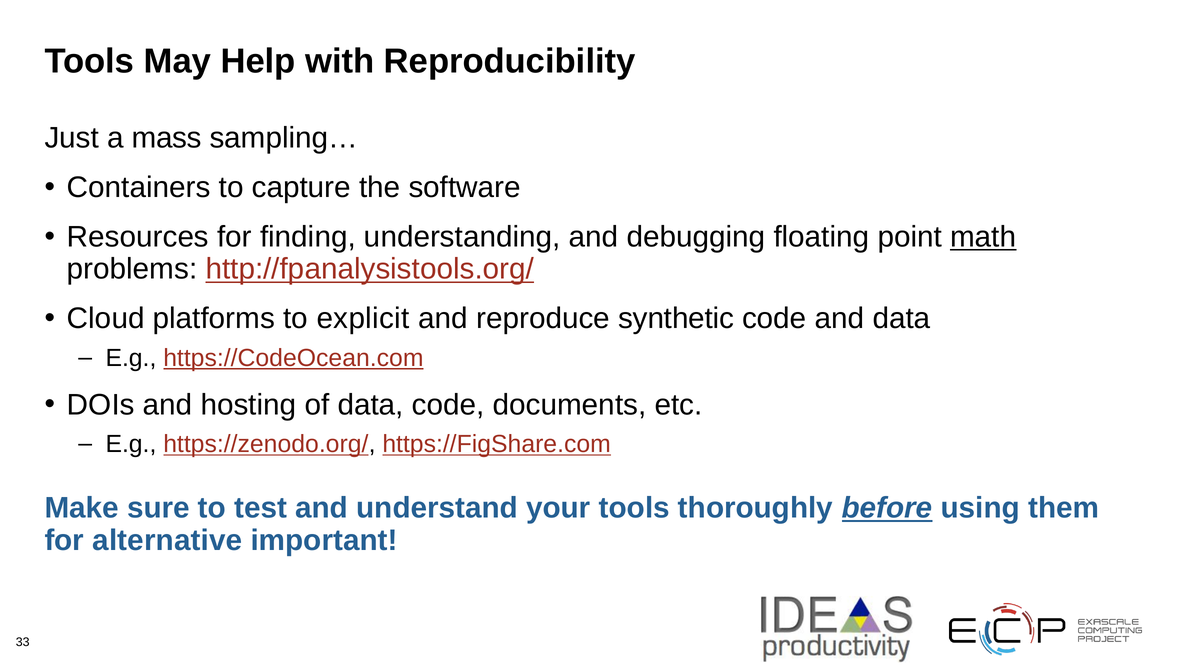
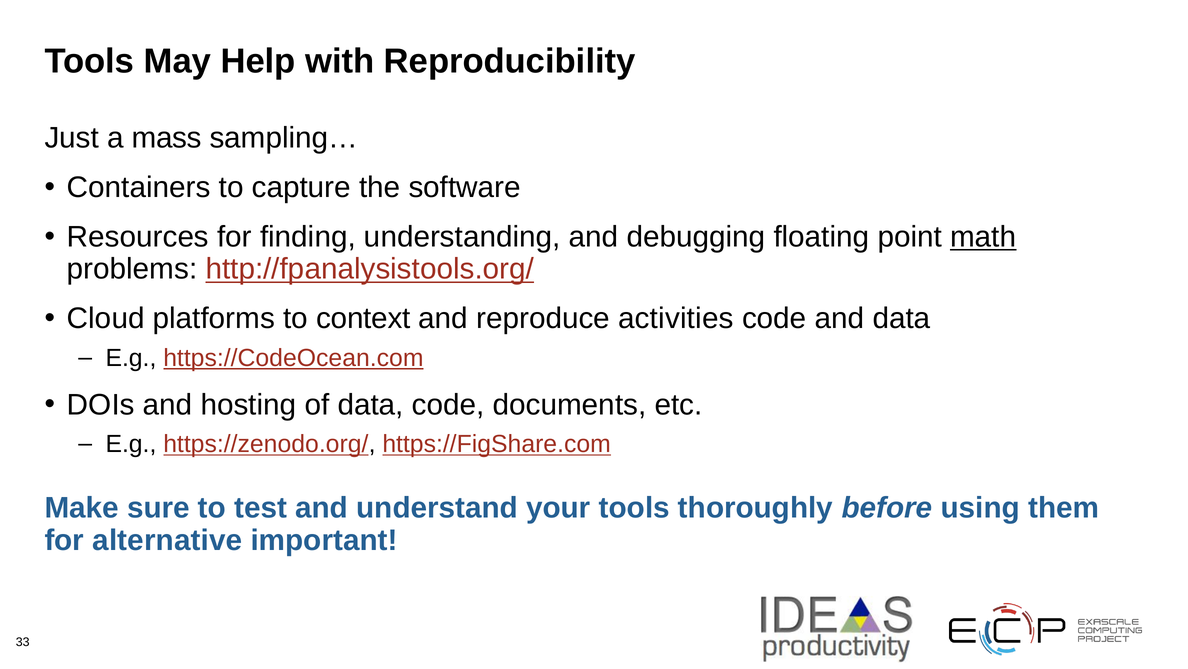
explicit: explicit -> context
synthetic: synthetic -> activities
before underline: present -> none
